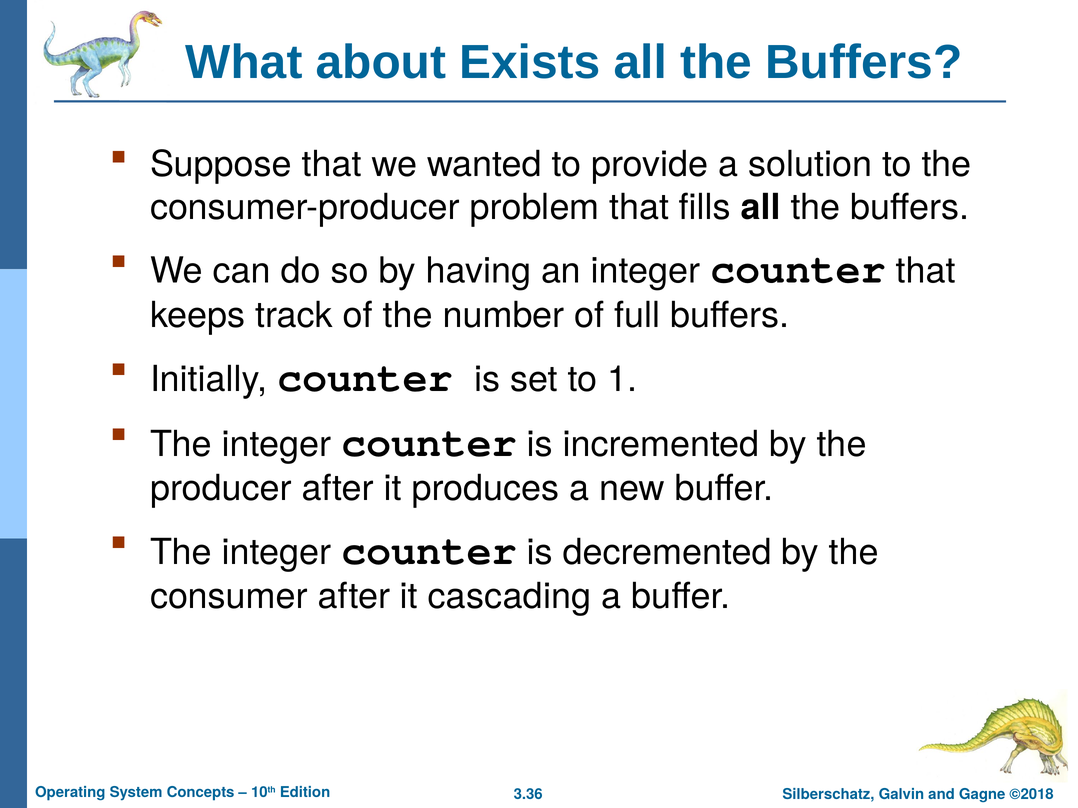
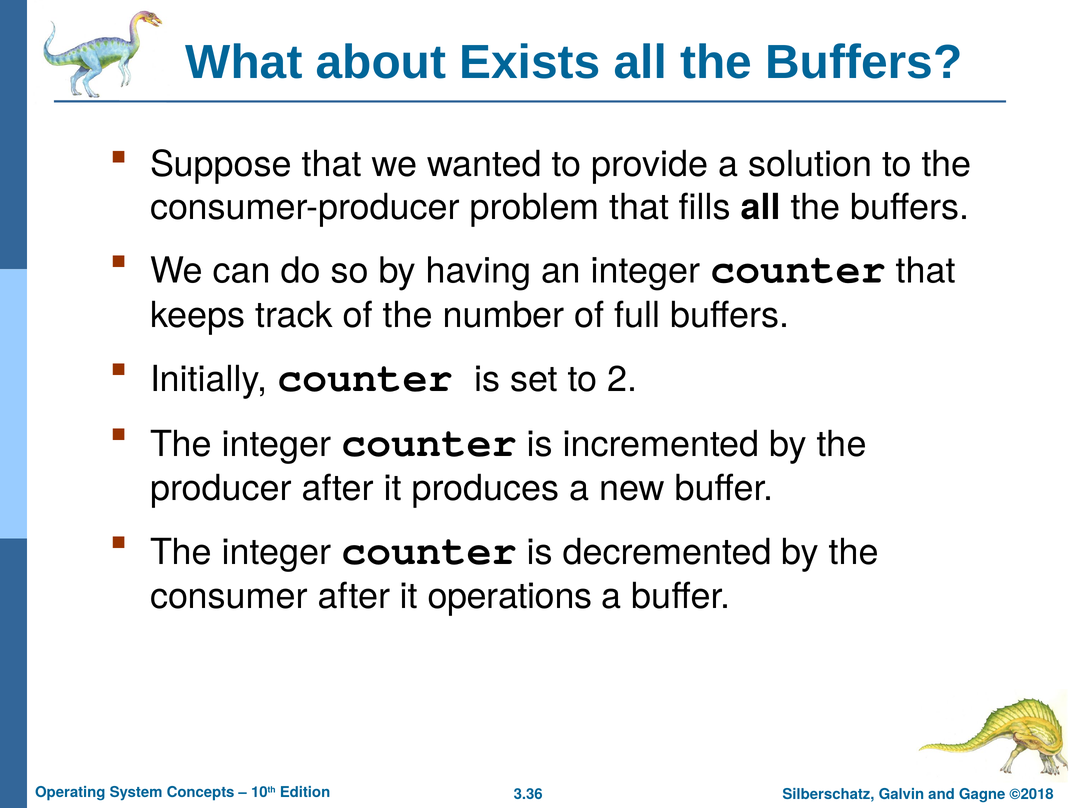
1: 1 -> 2
cascading: cascading -> operations
